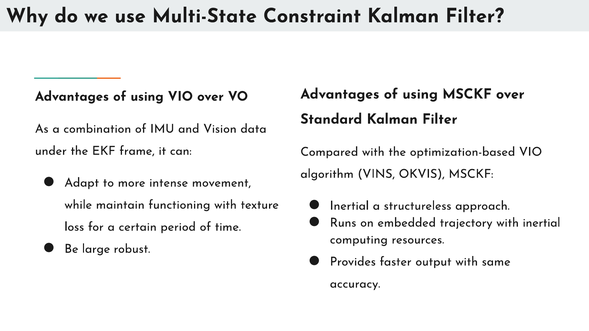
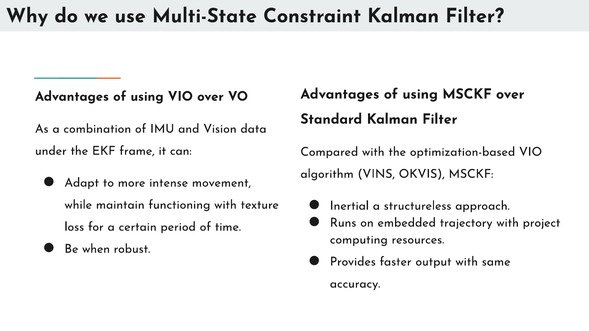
with inertial: inertial -> project
large: large -> when
